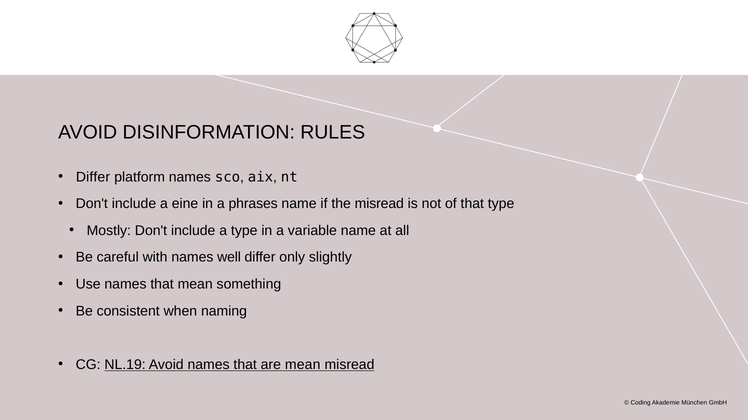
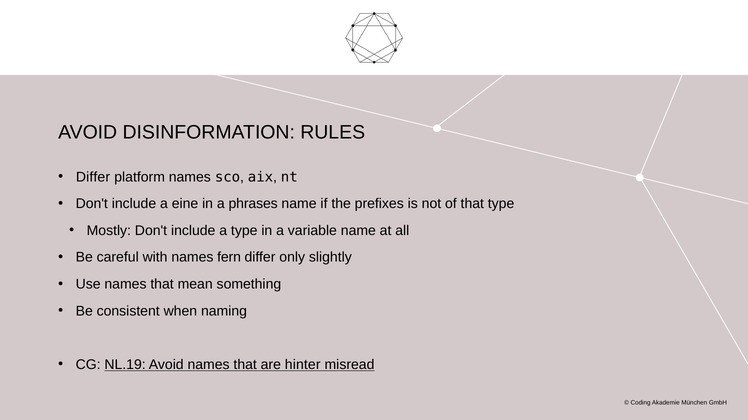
the misread: misread -> prefixes
well: well -> fern
are mean: mean -> hinter
